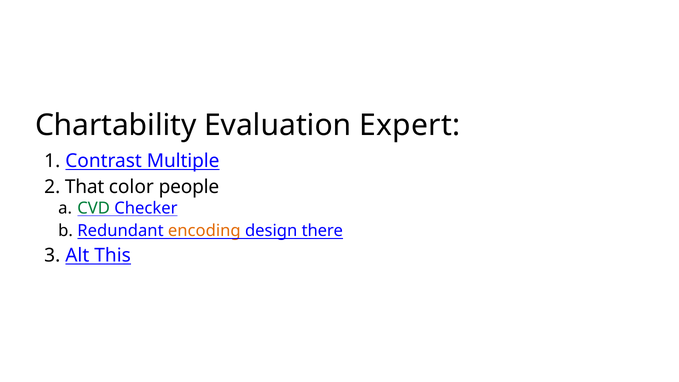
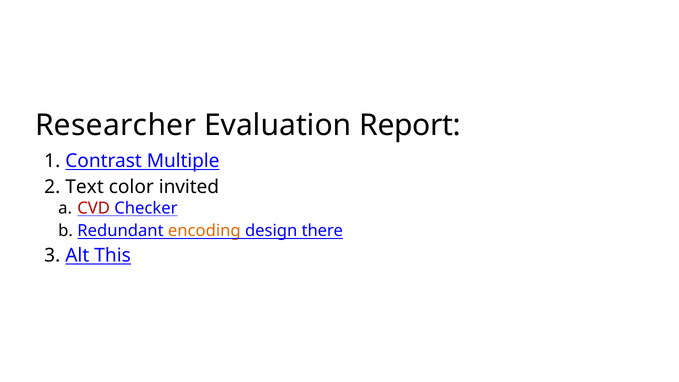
Chartability: Chartability -> Researcher
Expert: Expert -> Report
That: That -> Text
people: people -> invited
CVD colour: green -> red
